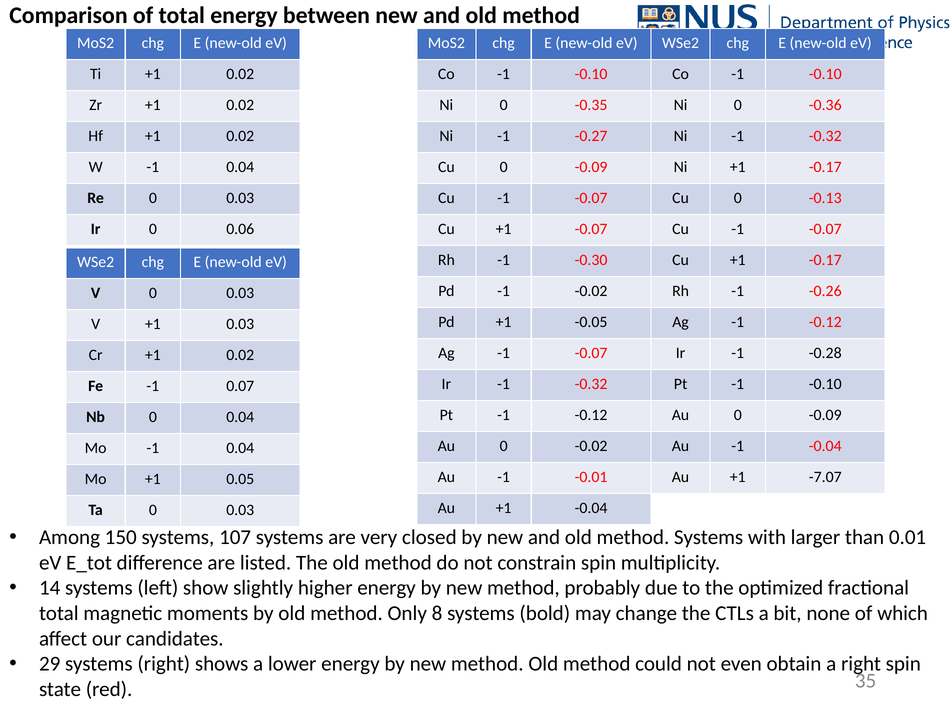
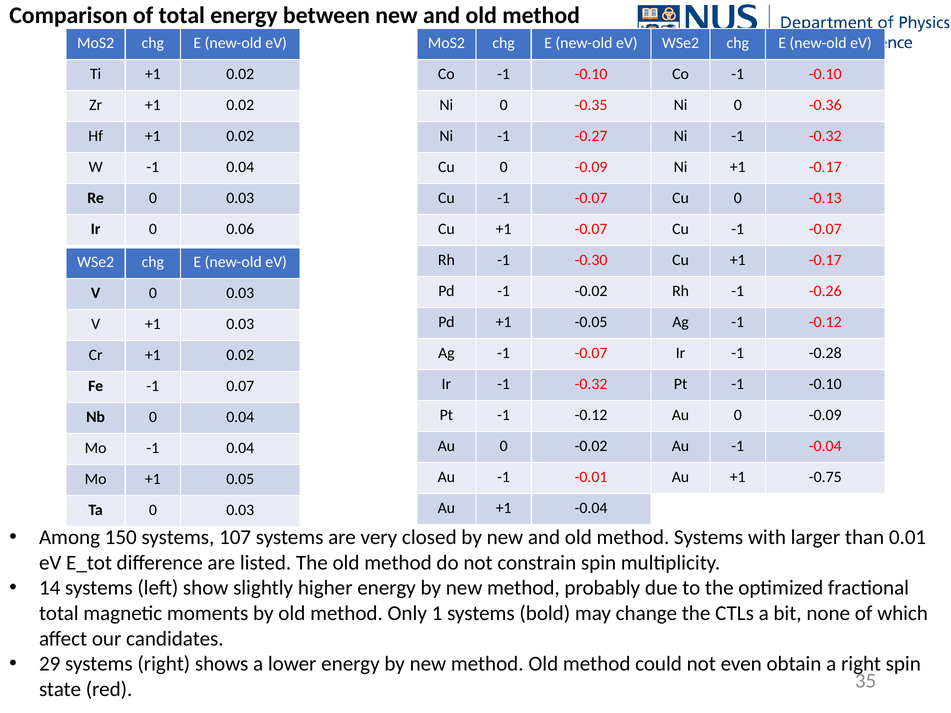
-7.07: -7.07 -> -0.75
8: 8 -> 1
